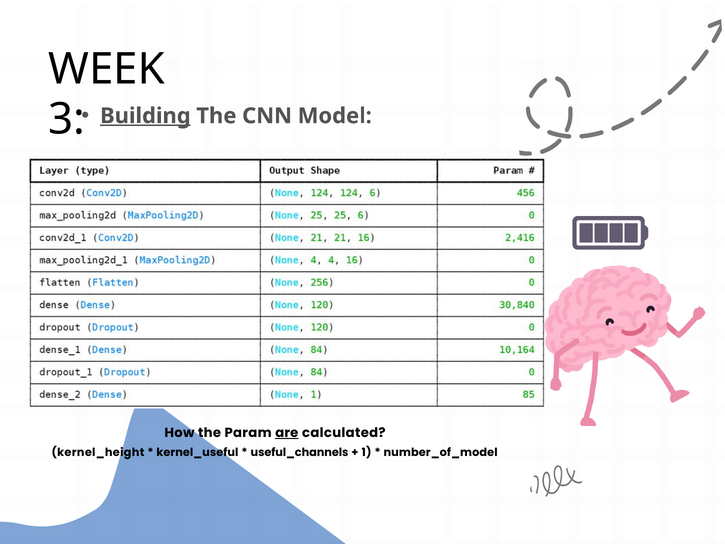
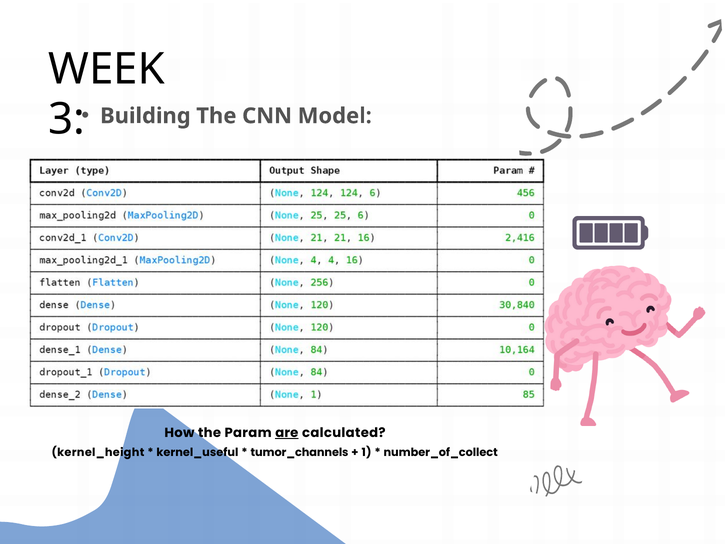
Building underline: present -> none
useful_channels: useful_channels -> tumor_channels
number_of_model: number_of_model -> number_of_collect
